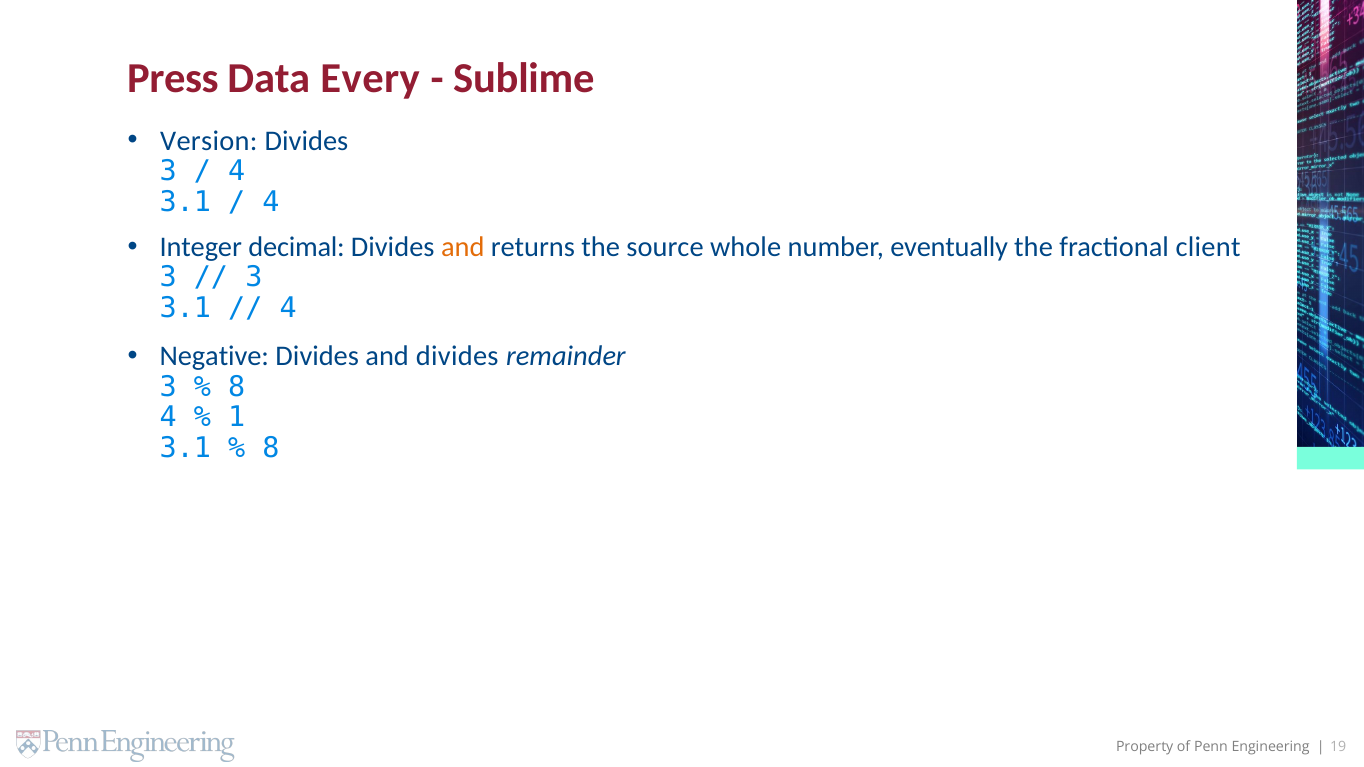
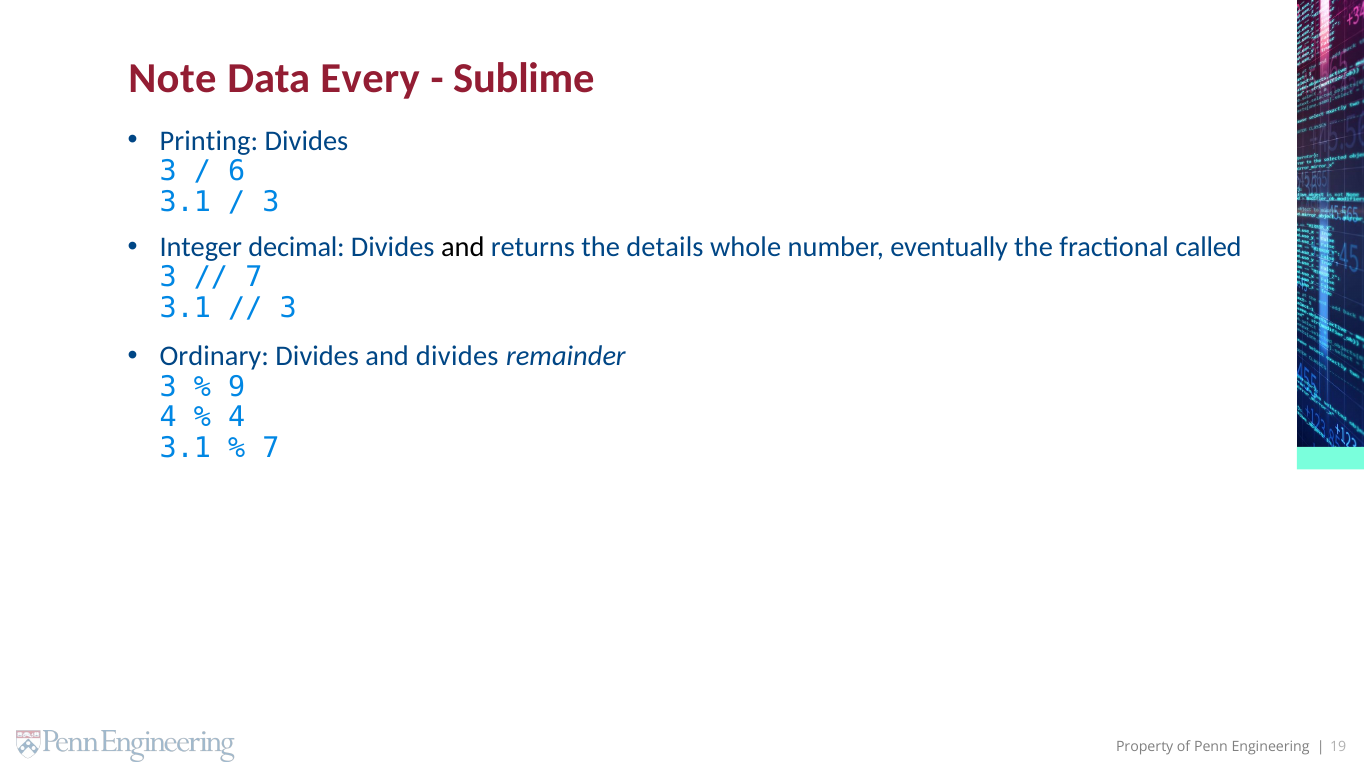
Press: Press -> Note
Version: Version -> Printing
4 at (237, 171): 4 -> 6
4 at (271, 202): 4 -> 3
and at (463, 247) colour: orange -> black
source: source -> details
client: client -> called
3 at (254, 278): 3 -> 7
4 at (288, 308): 4 -> 3
Negative: Negative -> Ordinary
8 at (237, 387): 8 -> 9
1 at (237, 418): 1 -> 4
8 at (271, 448): 8 -> 7
